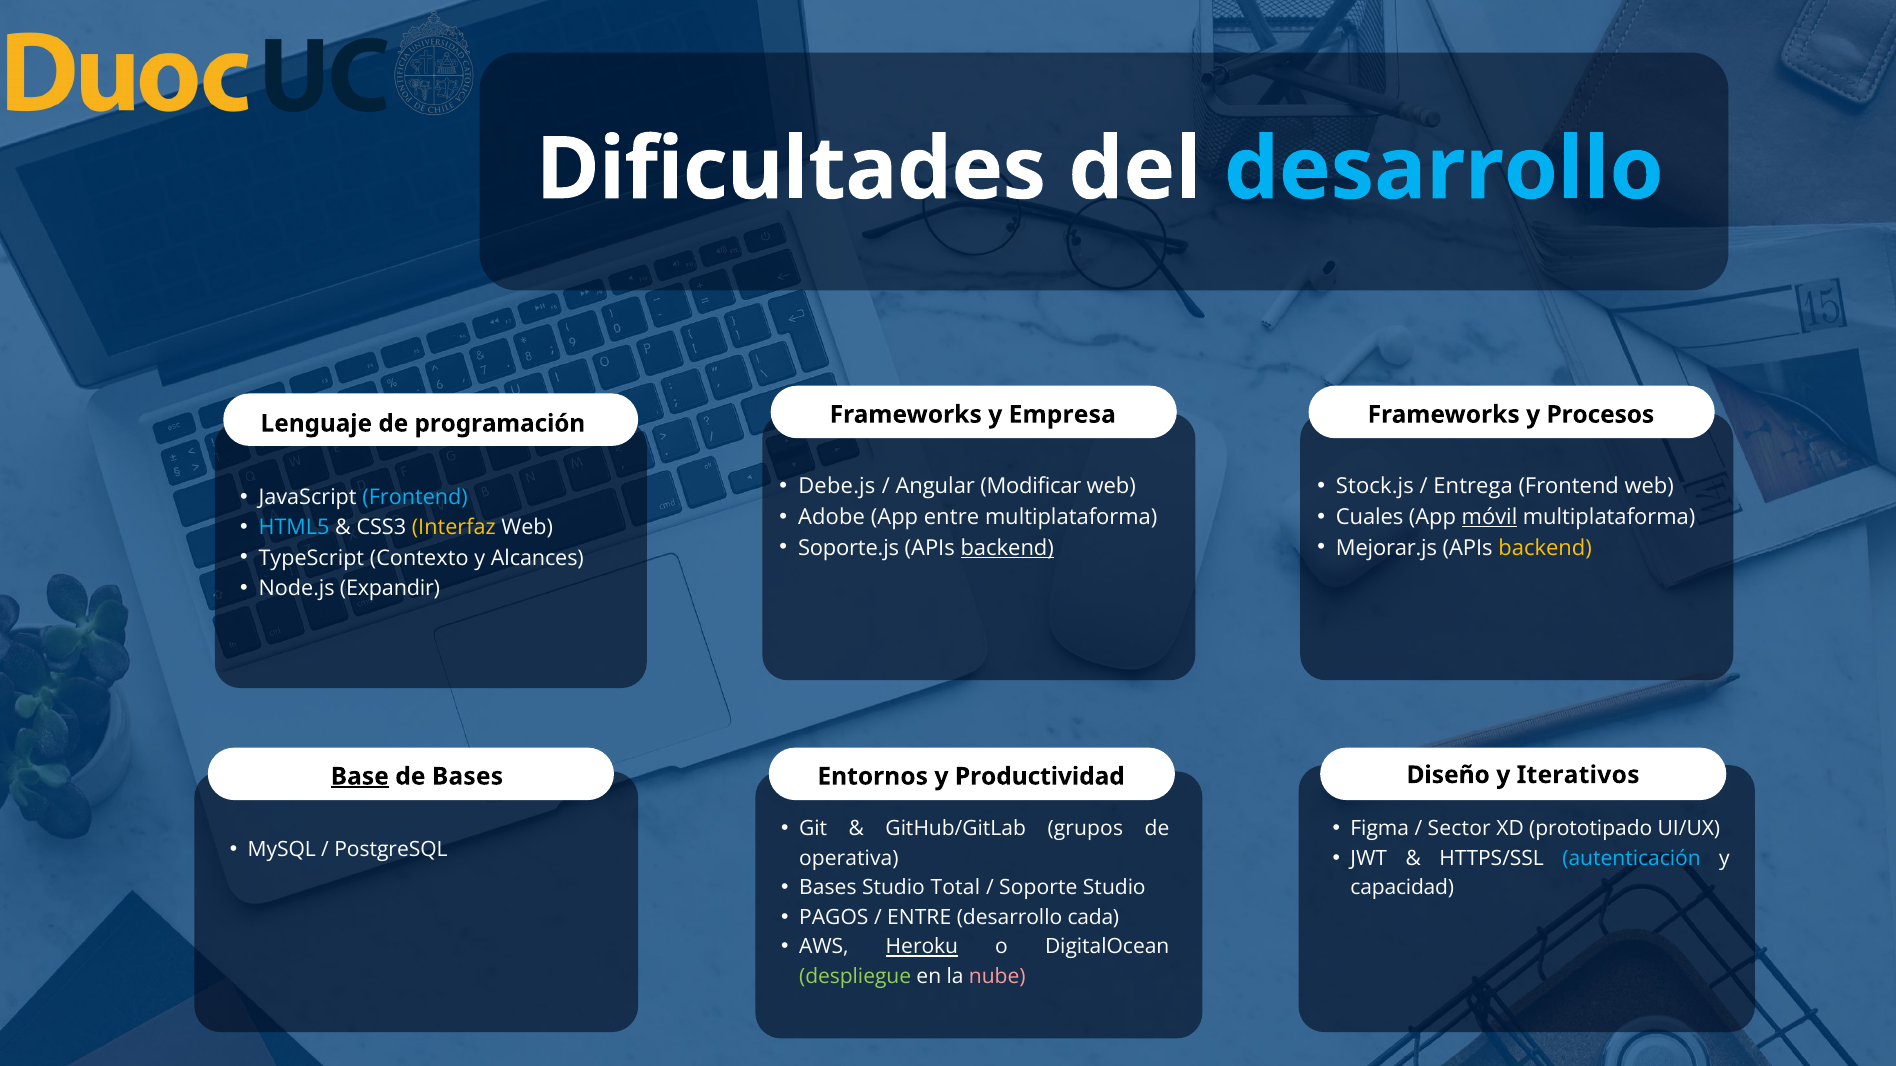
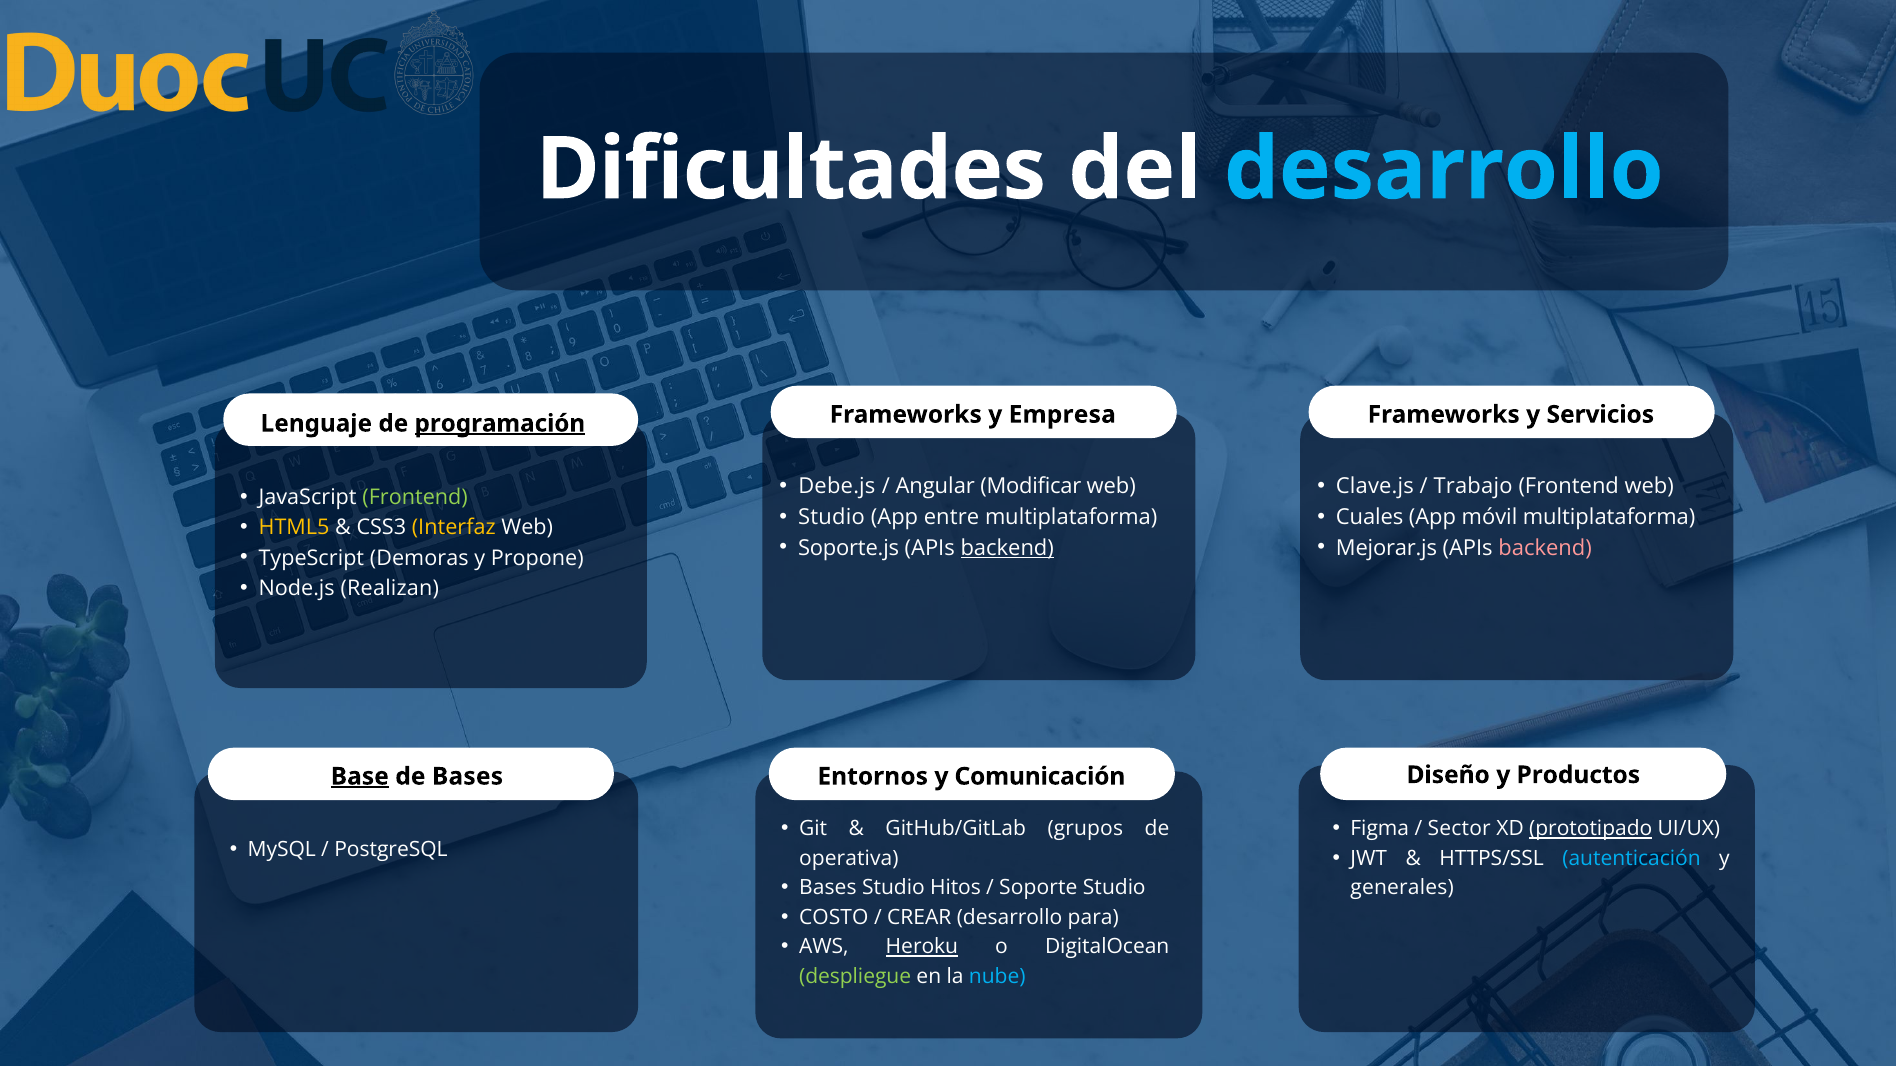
Procesos: Procesos -> Servicios
programación underline: none -> present
Stock.js: Stock.js -> Clave.js
Entrega: Entrega -> Trabajo
Frontend at (415, 498) colour: light blue -> light green
Adobe at (832, 517): Adobe -> Studio
móvil underline: present -> none
HTML5 colour: light blue -> yellow
backend at (1545, 548) colour: yellow -> pink
Contexto: Contexto -> Demoras
Alcances: Alcances -> Propone
Expandir: Expandir -> Realizan
Productividad: Productividad -> Comunicación
Iterativos: Iterativos -> Productos
prototipado underline: none -> present
Total: Total -> Hitos
capacidad: capacidad -> generales
PAGOS: PAGOS -> COSTO
ENTRE at (919, 918): ENTRE -> CREAR
cada: cada -> para
nube colour: pink -> light blue
